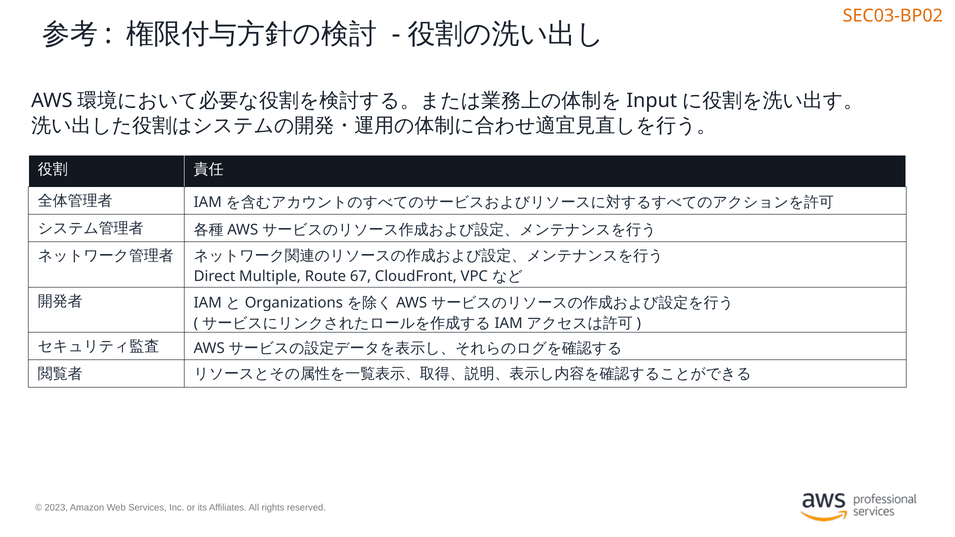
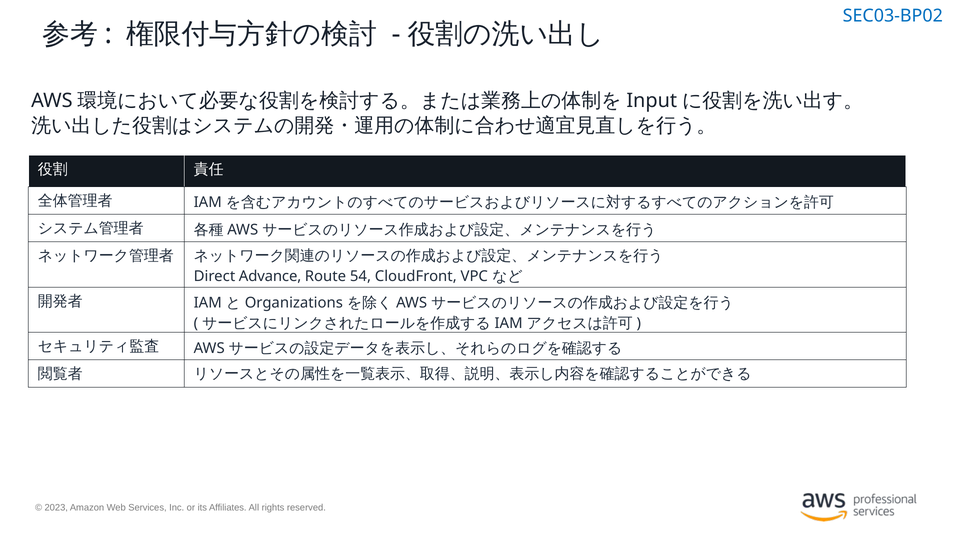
SEC03-BP02 colour: orange -> blue
Multiple: Multiple -> Advance
67: 67 -> 54
